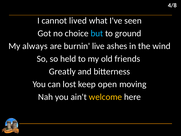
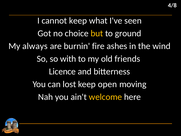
cannot lived: lived -> keep
but colour: light blue -> yellow
live: live -> fire
held: held -> with
Greatly: Greatly -> Licence
